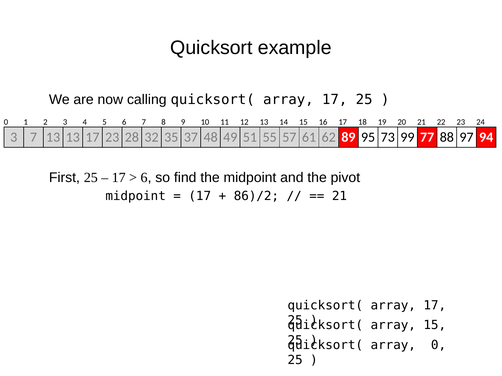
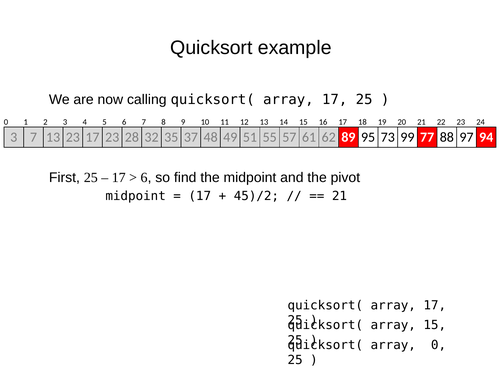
13 13: 13 -> 23
86)/2: 86)/2 -> 45)/2
